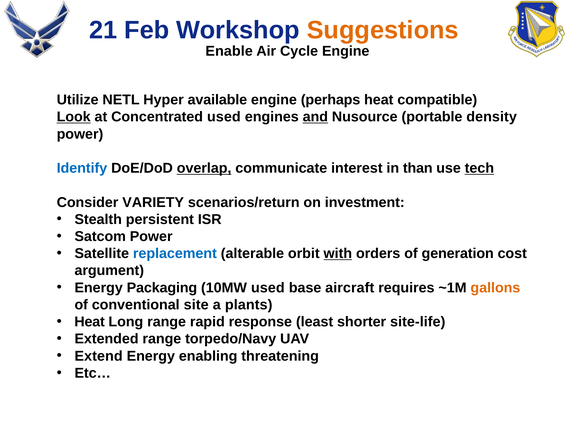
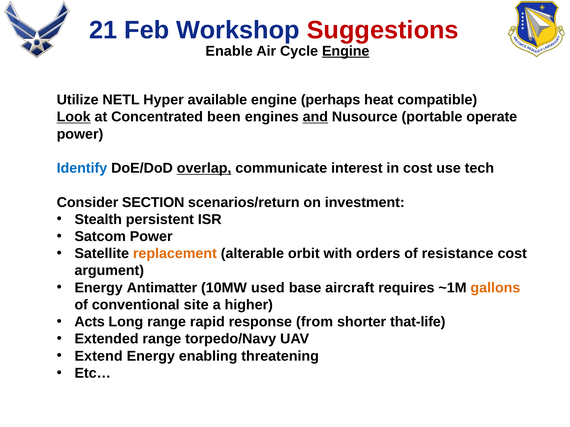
Suggestions colour: orange -> red
Engine at (346, 51) underline: none -> present
Concentrated used: used -> been
density: density -> operate
in than: than -> cost
tech underline: present -> none
VARIETY: VARIETY -> SECTION
replacement colour: blue -> orange
with underline: present -> none
generation: generation -> resistance
Packaging: Packaging -> Antimatter
plants: plants -> higher
Heat at (90, 322): Heat -> Acts
least: least -> from
site-life: site-life -> that-life
